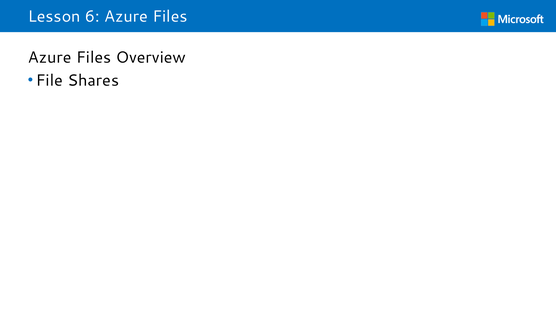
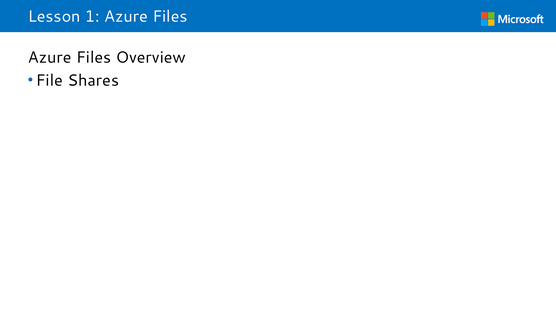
6: 6 -> 1
